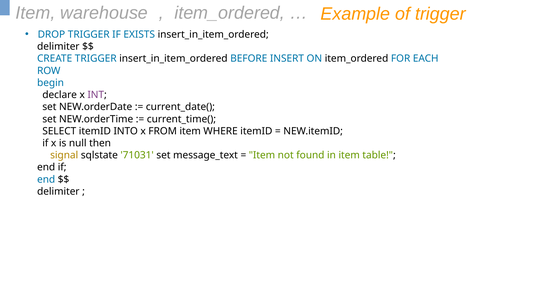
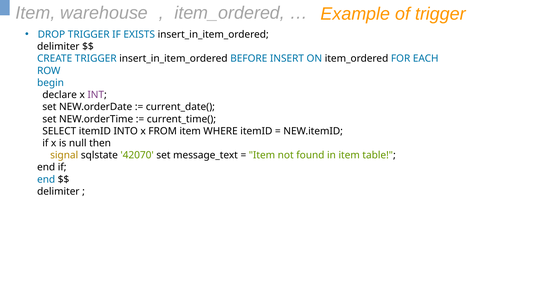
71031: 71031 -> 42070
